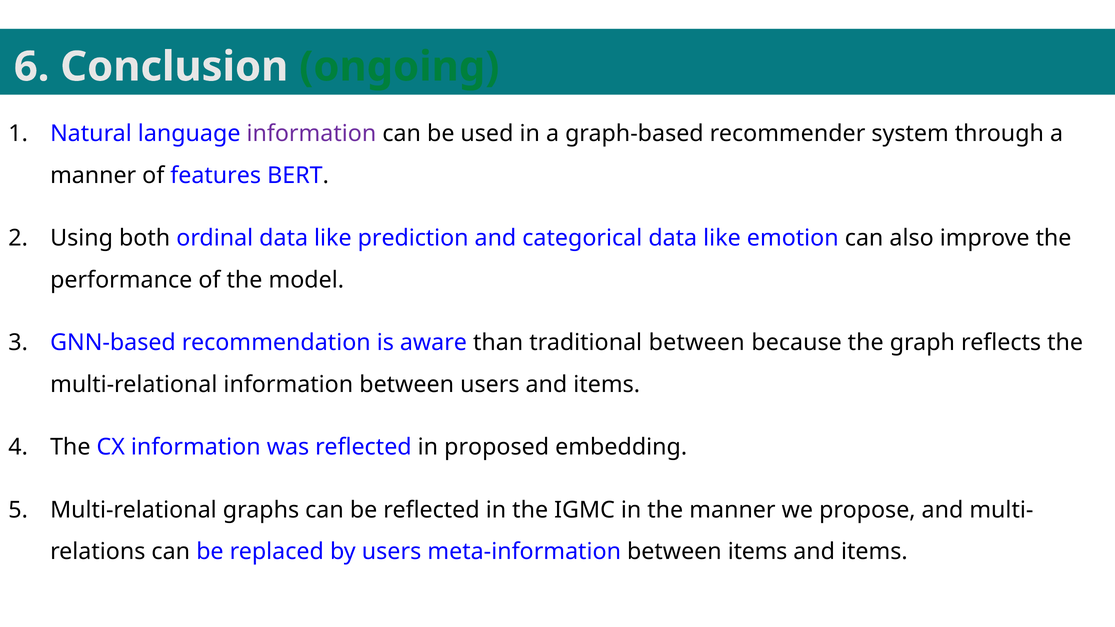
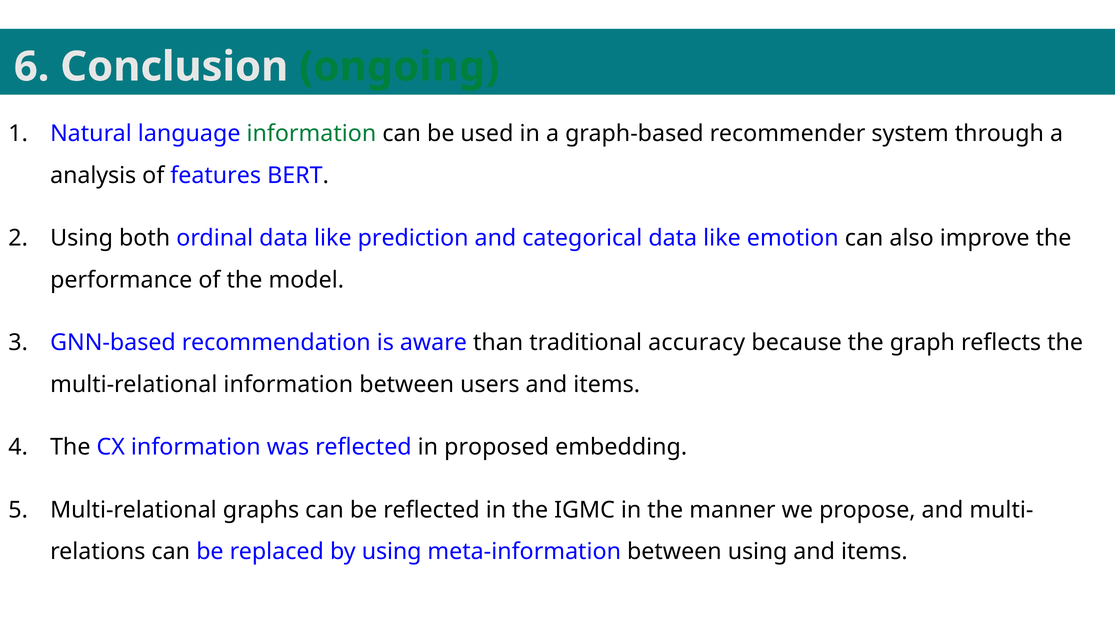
information at (311, 134) colour: purple -> green
manner at (93, 175): manner -> analysis
traditional between: between -> accuracy
by users: users -> using
between items: items -> using
